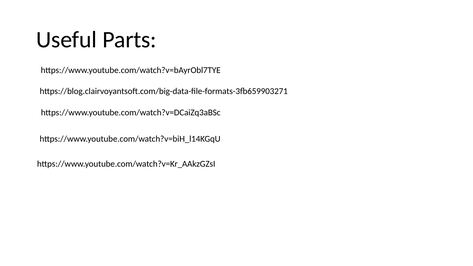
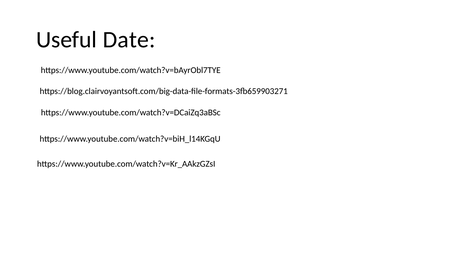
Parts: Parts -> Date
